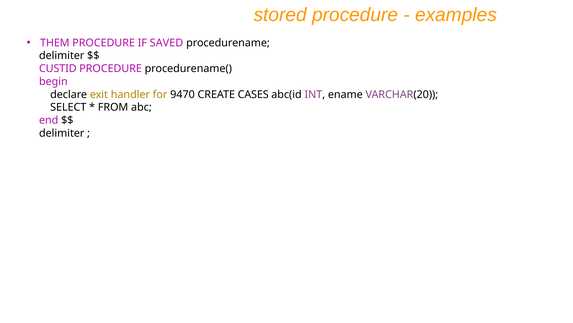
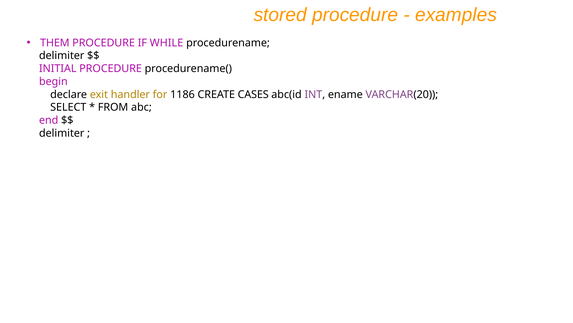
SAVED: SAVED -> WHILE
CUSTID: CUSTID -> INITIAL
9470: 9470 -> 1186
